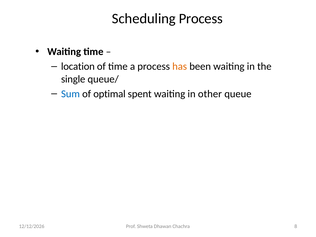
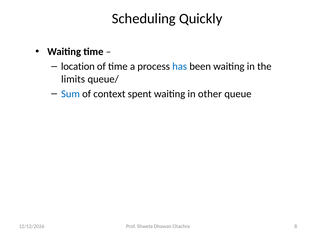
Scheduling Process: Process -> Quickly
has colour: orange -> blue
single: single -> limits
optimal: optimal -> context
